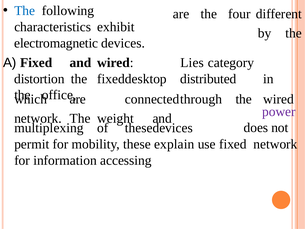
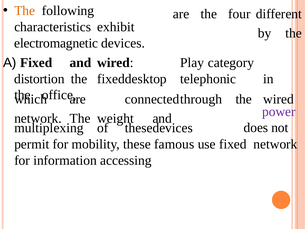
The at (25, 11) colour: blue -> orange
Lies: Lies -> Play
distributed: distributed -> telephonic
explain: explain -> famous
